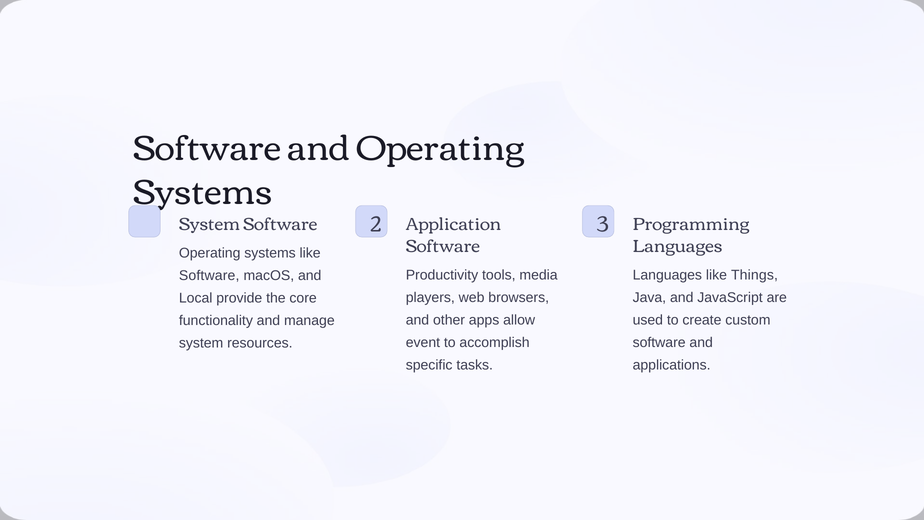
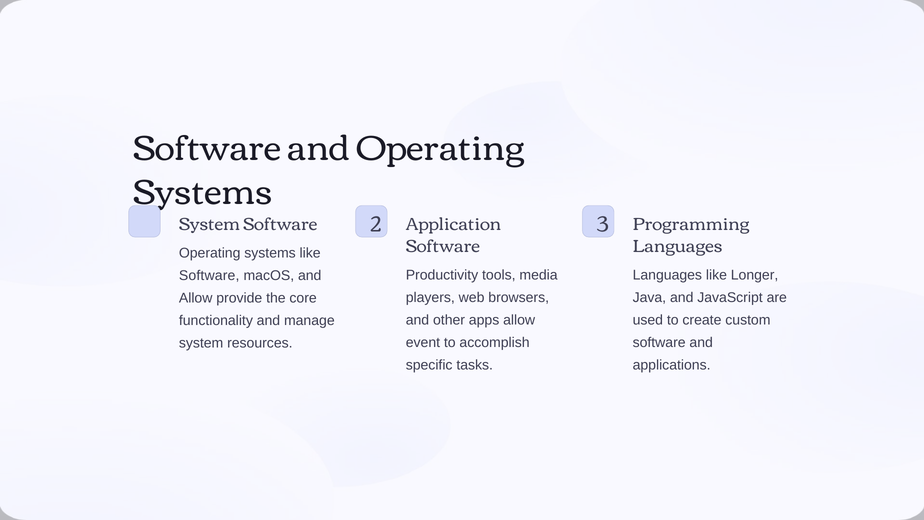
Things: Things -> Longer
Local at (196, 298): Local -> Allow
